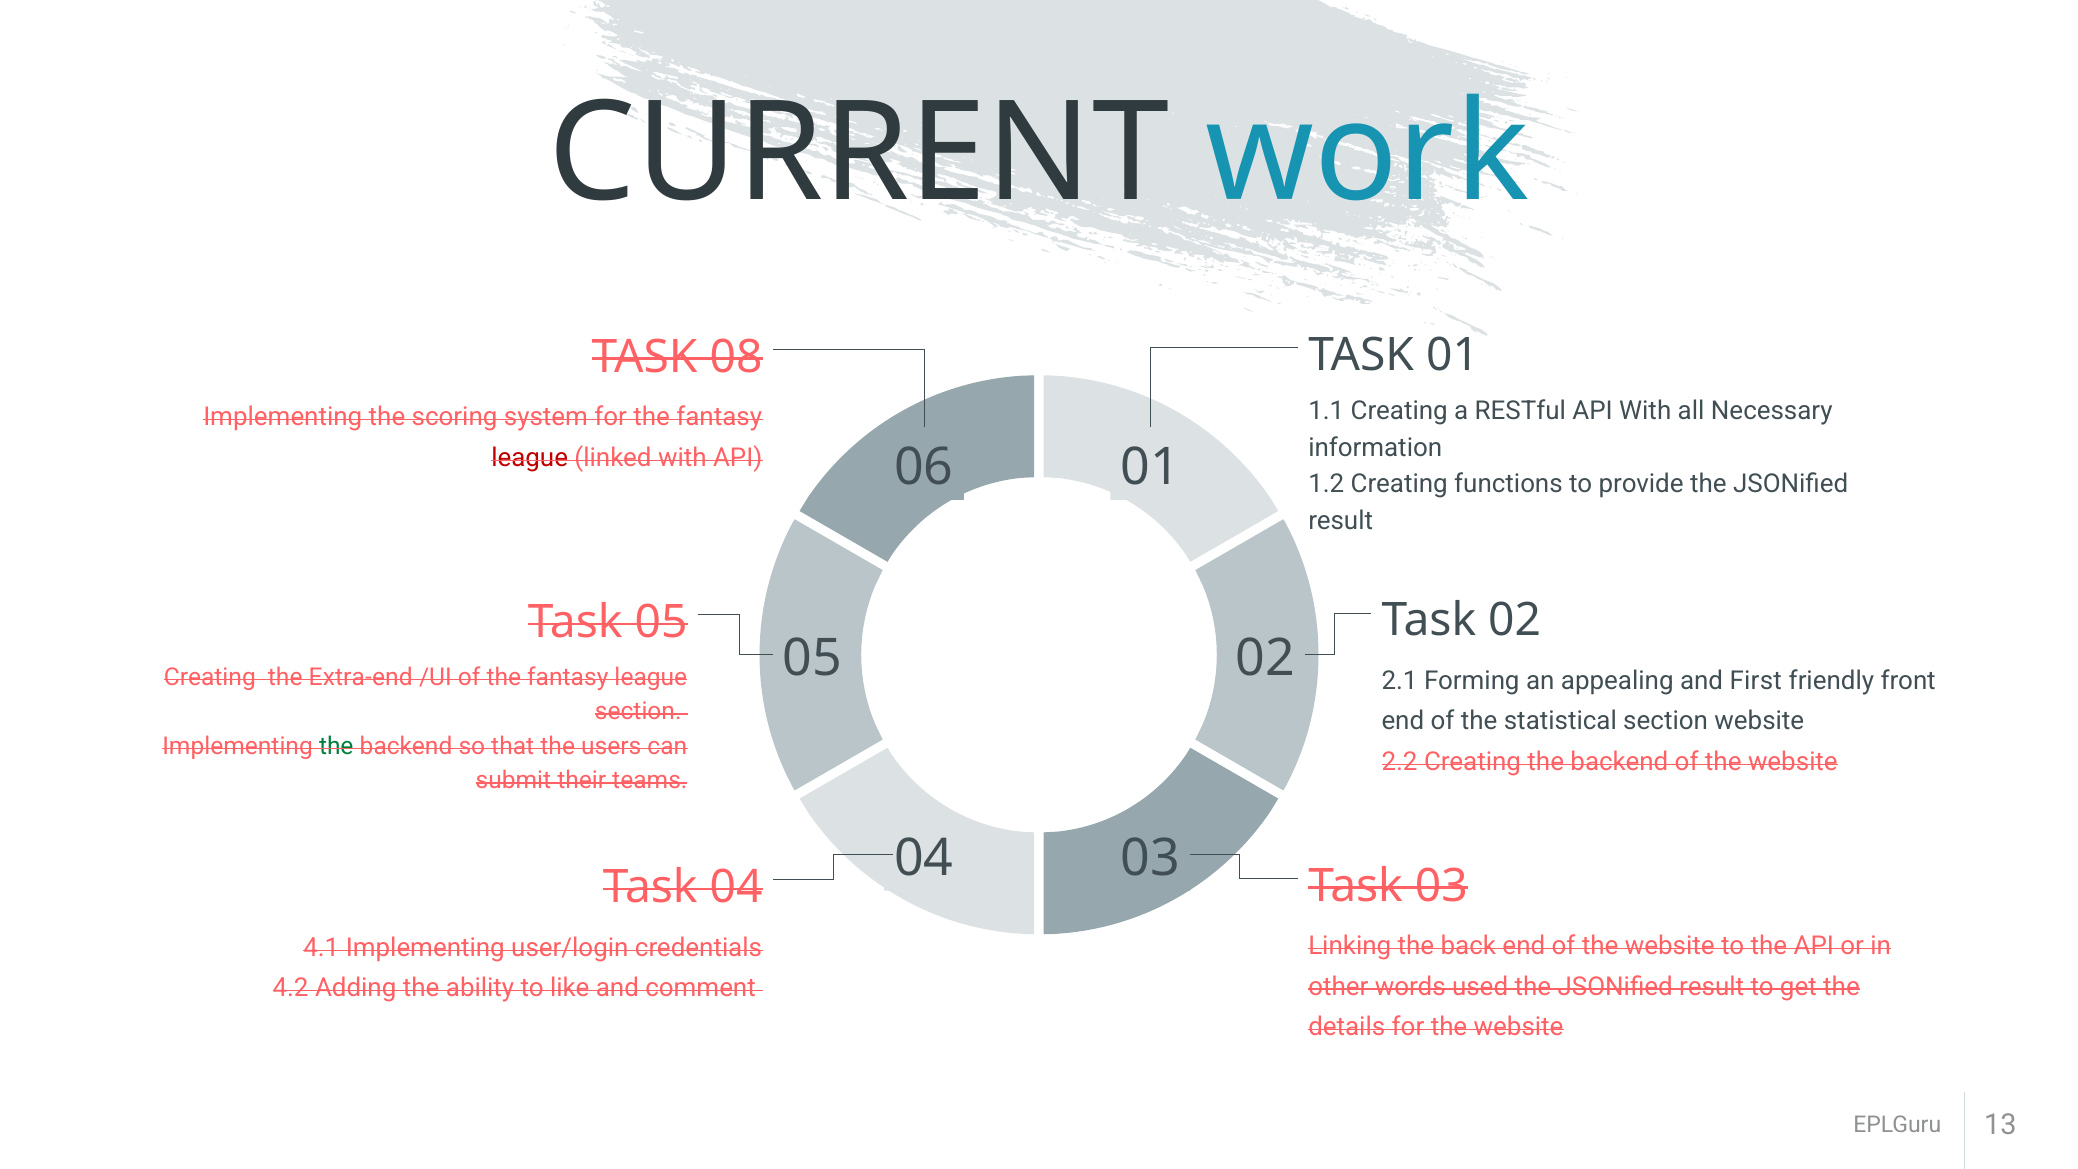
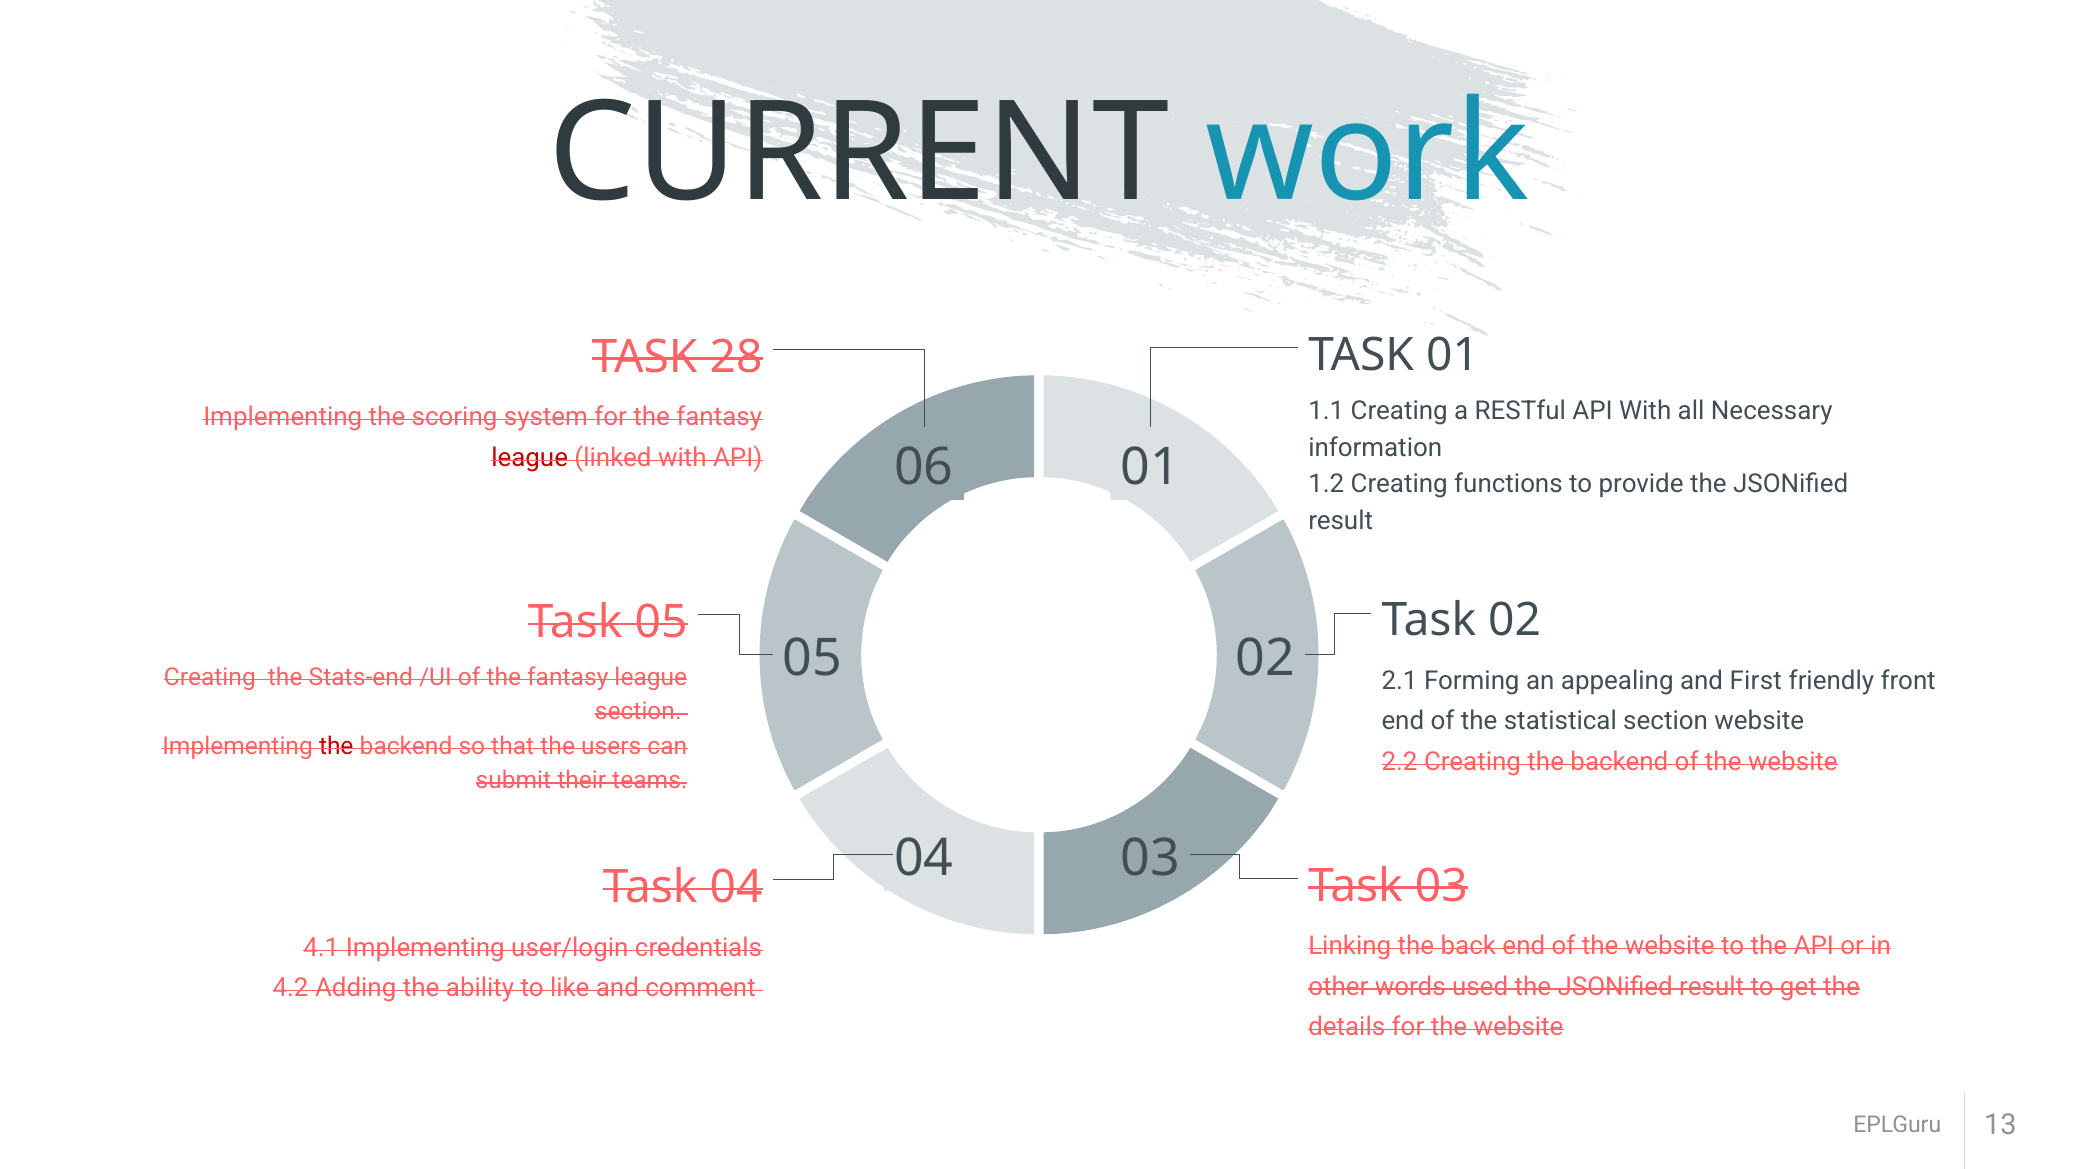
08: 08 -> 28
Extra-end: Extra-end -> Stats-end
the at (336, 746) colour: green -> red
